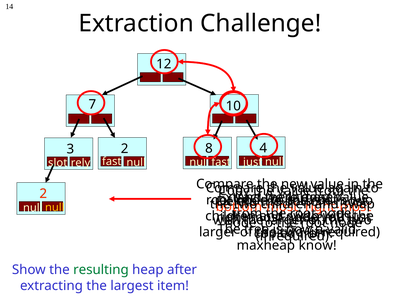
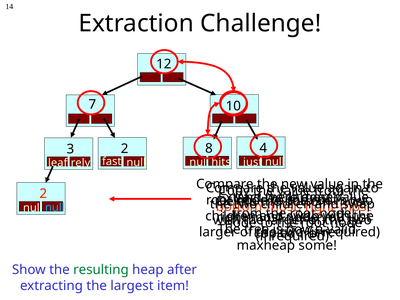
fast at (221, 162): fast -> hits
slot: slot -> leaf
null at (55, 208) colour: yellow -> light blue
know: know -> some
